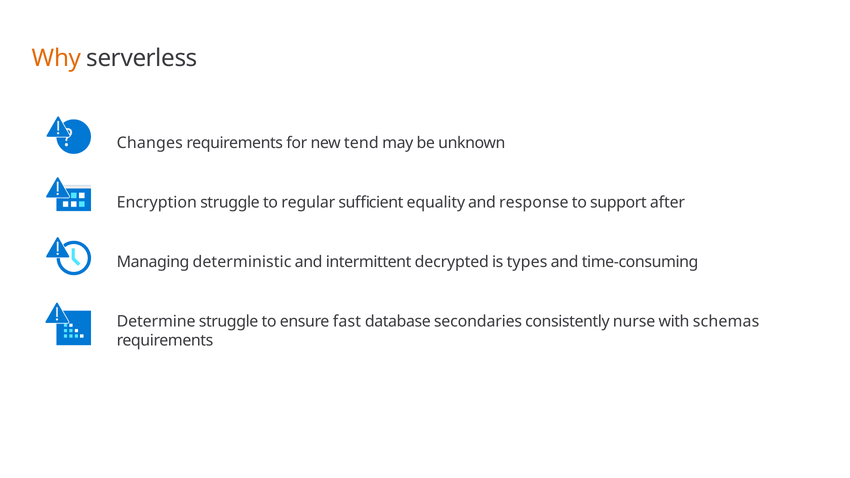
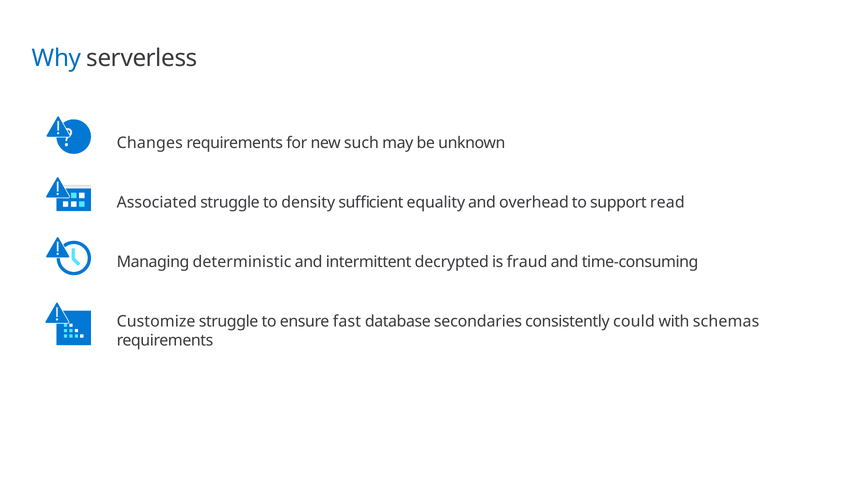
Why colour: orange -> blue
tend: tend -> such
Encryption: Encryption -> Associated
regular: regular -> density
response: response -> overhead
after: after -> read
types: types -> fraud
Determine: Determine -> Customize
nurse: nurse -> could
